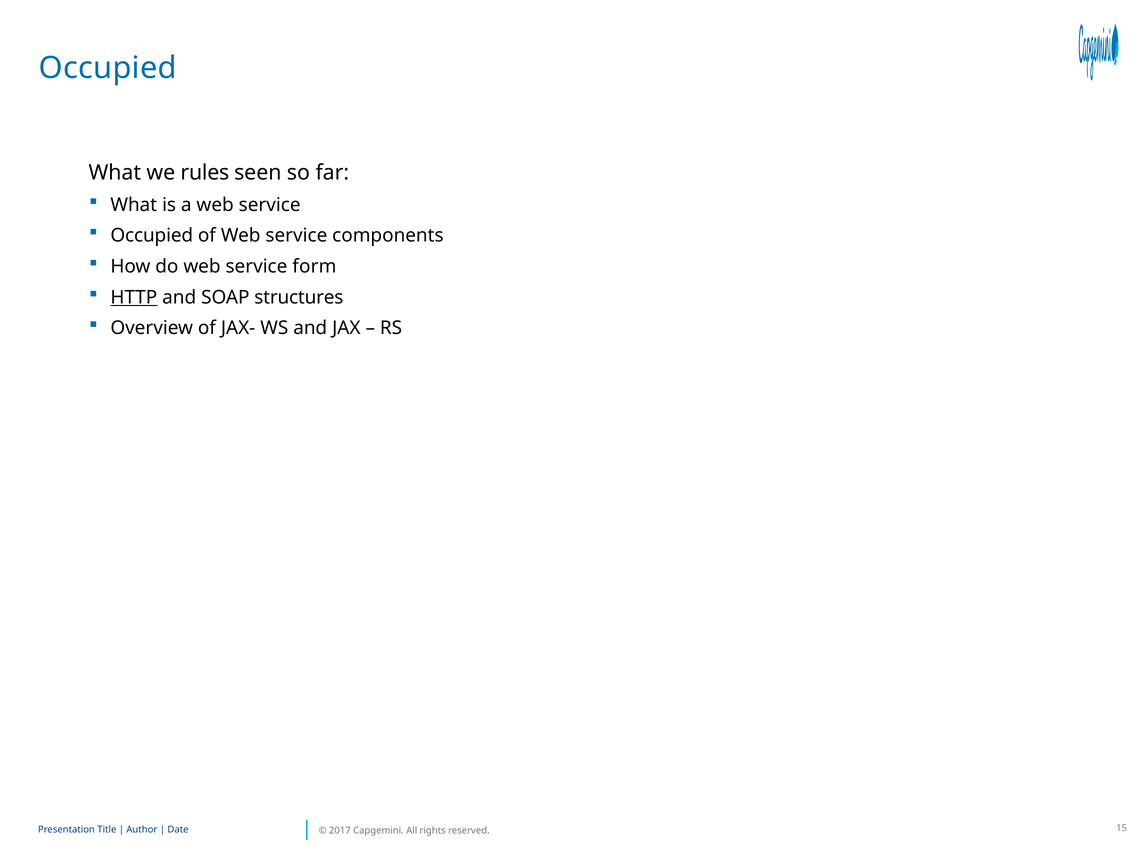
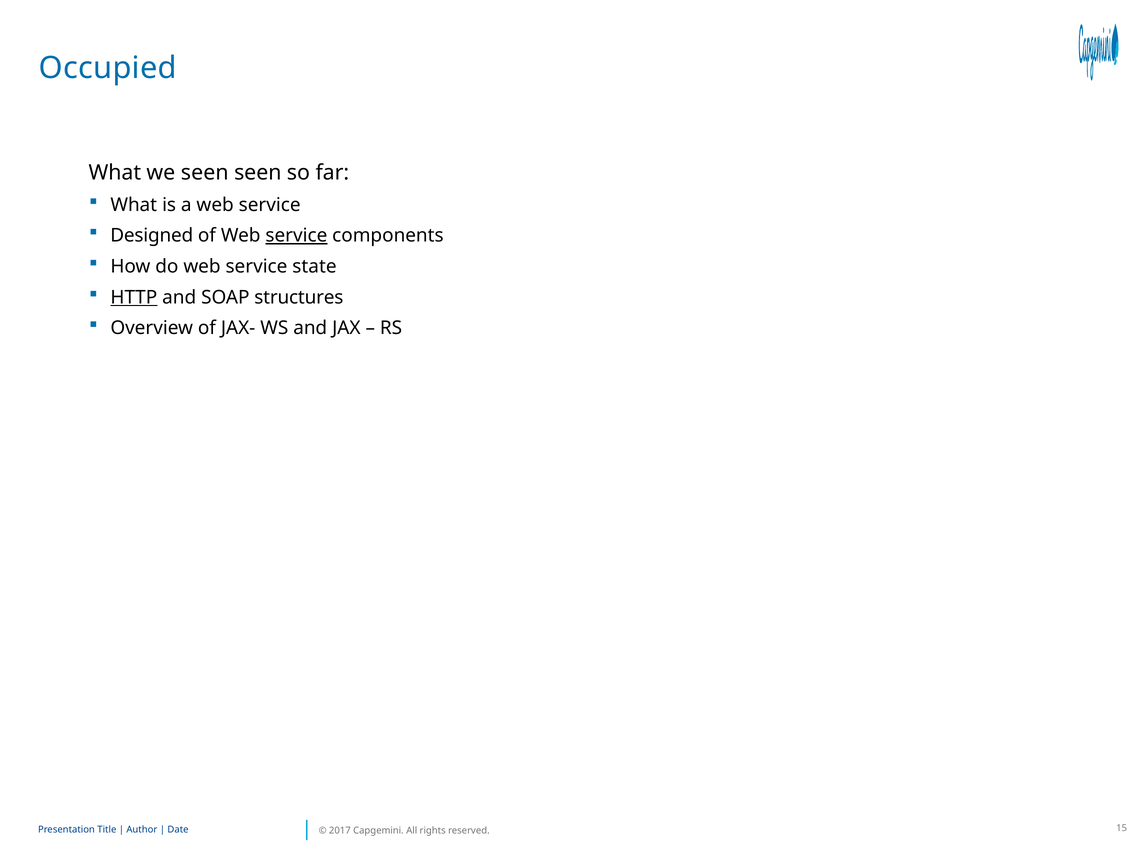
we rules: rules -> seen
Occupied at (152, 236): Occupied -> Designed
service at (296, 236) underline: none -> present
form: form -> state
